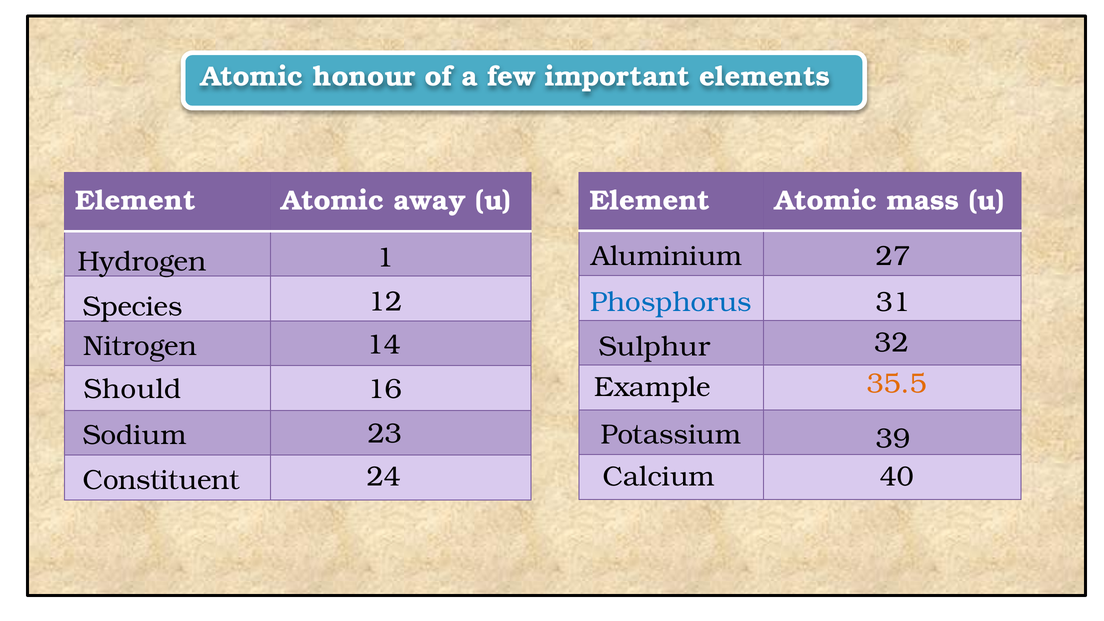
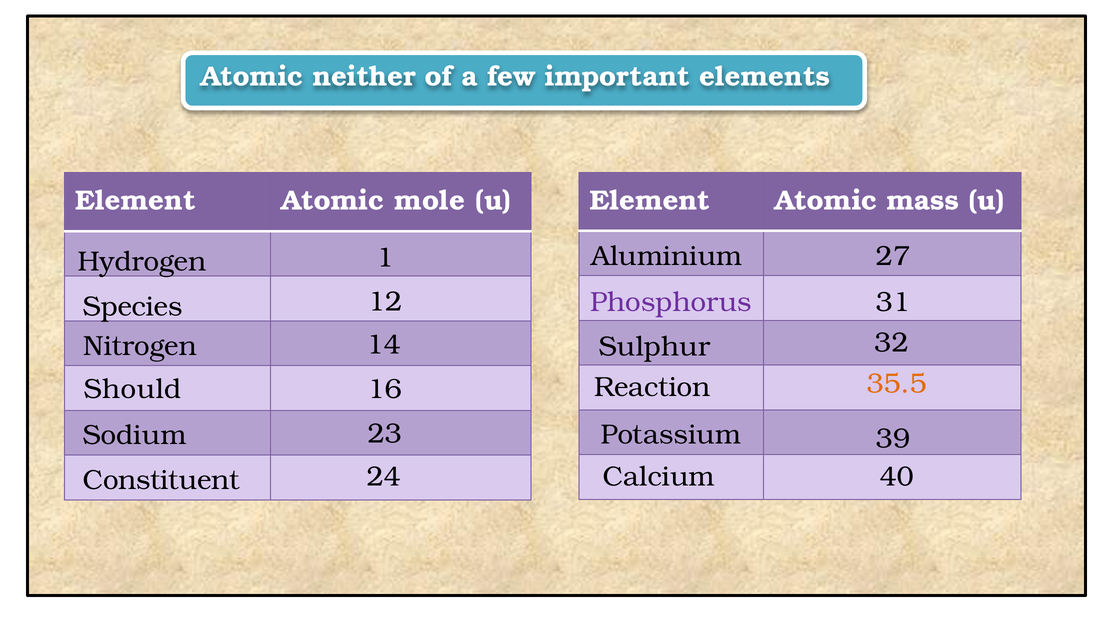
honour: honour -> neither
away: away -> mole
Phosphorus colour: blue -> purple
Example: Example -> Reaction
